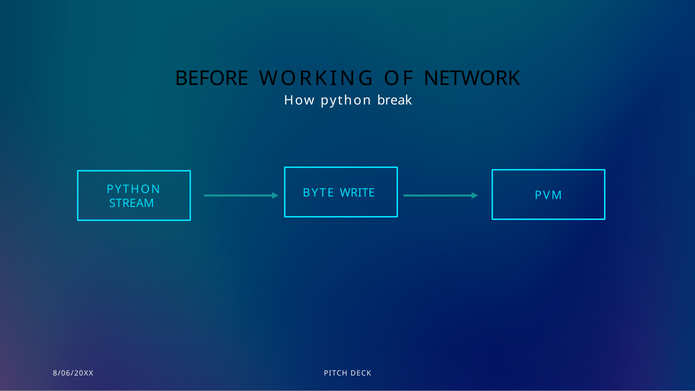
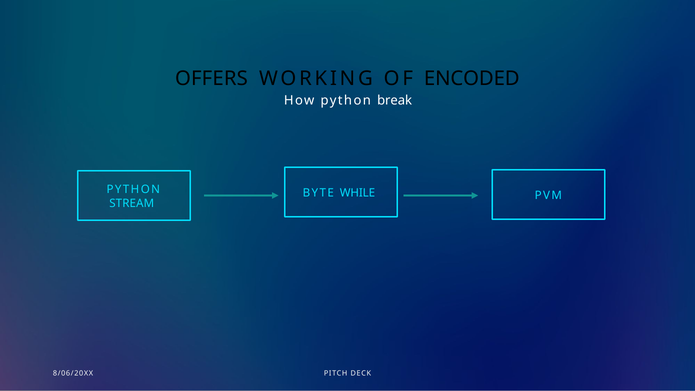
BEFORE: BEFORE -> OFFERS
NETWORK: NETWORK -> ENCODED
WRITE: WRITE -> WHILE
